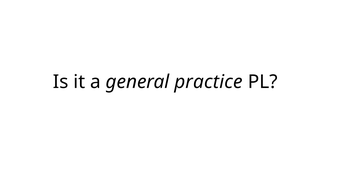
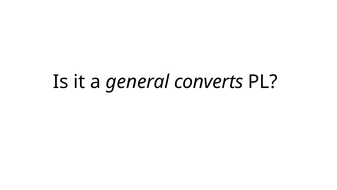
practice: practice -> converts
